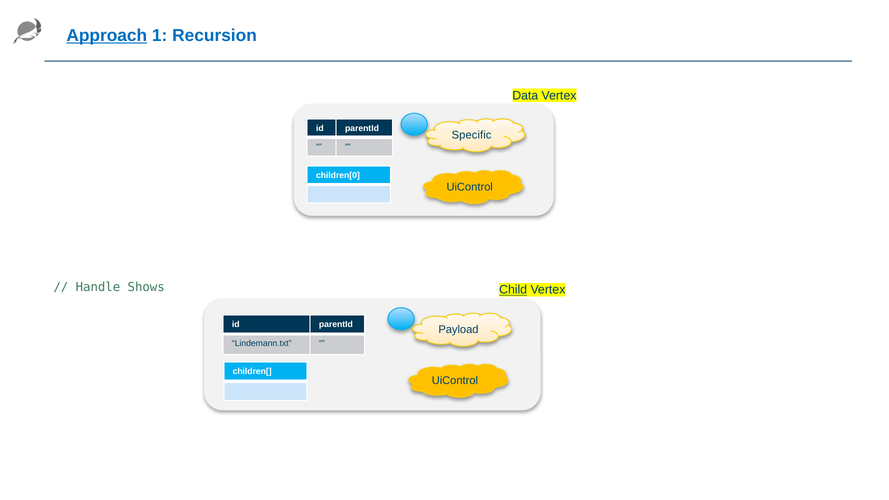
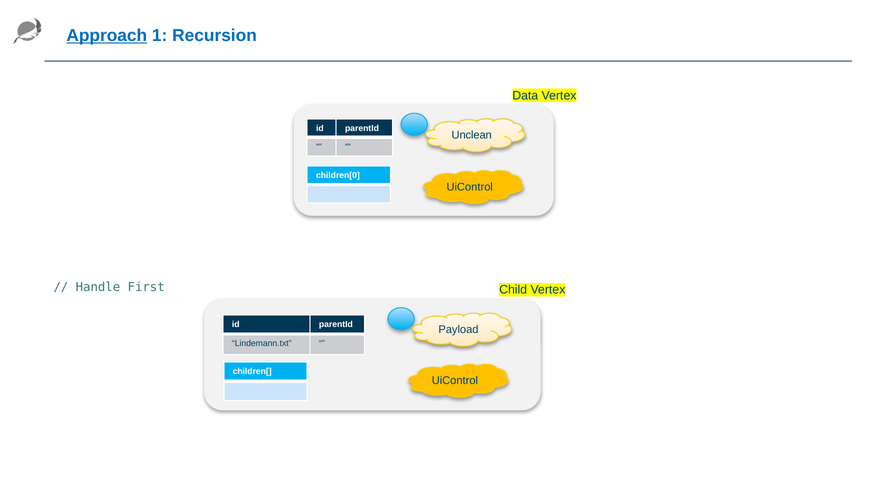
Specific: Specific -> Unclean
Shows: Shows -> First
Child underline: present -> none
